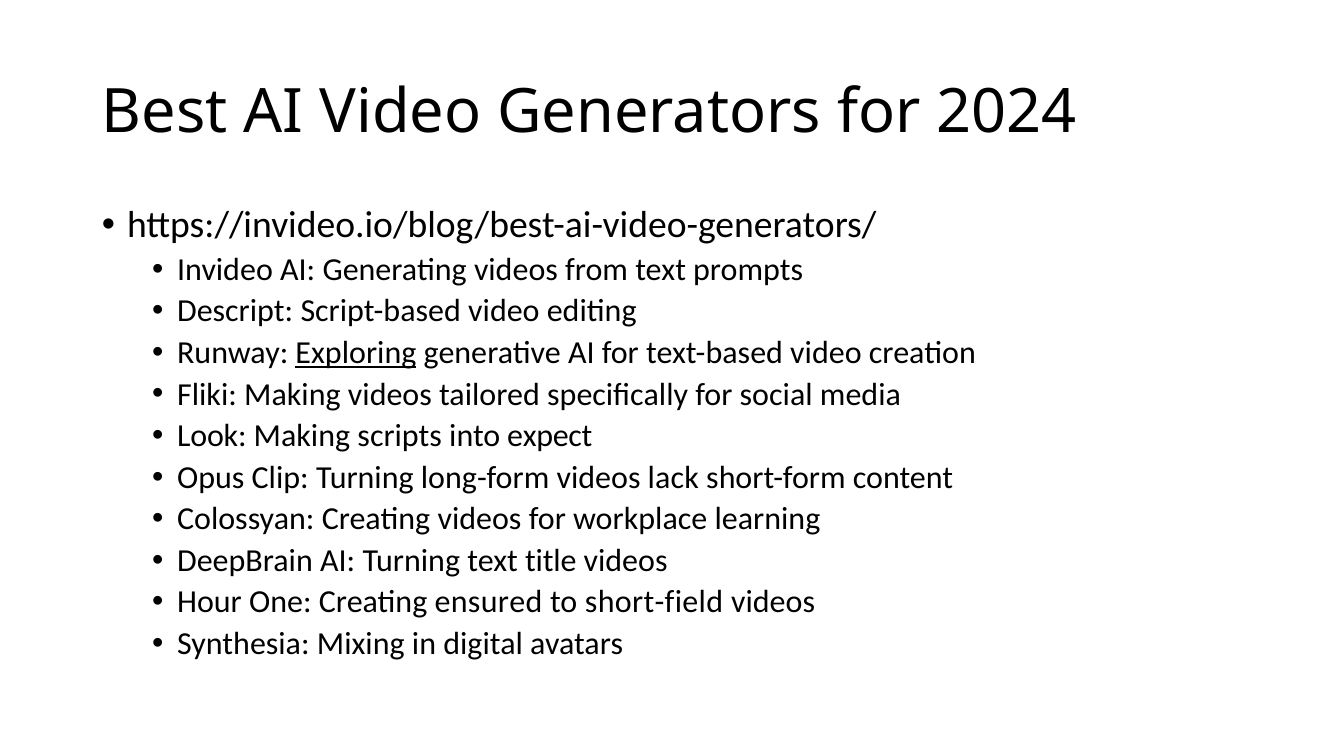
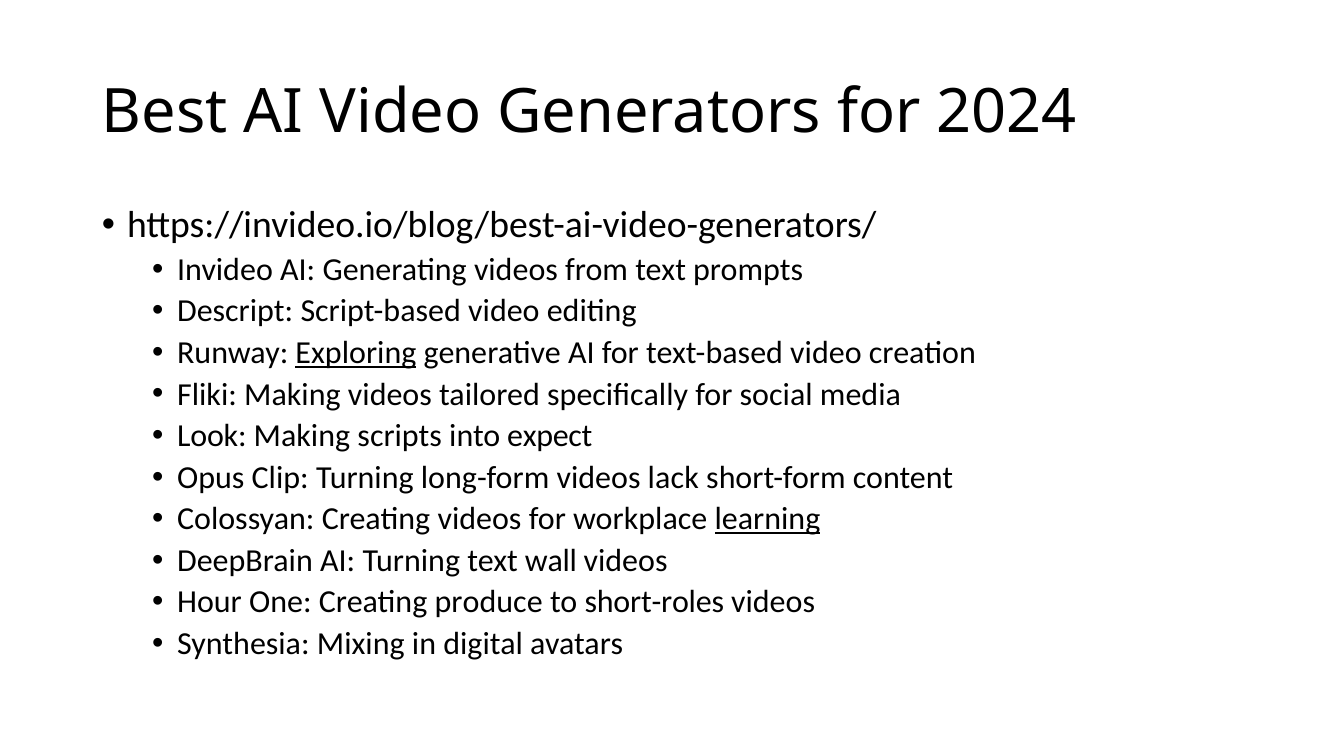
learning underline: none -> present
title: title -> wall
ensured: ensured -> produce
short-field: short-field -> short-roles
